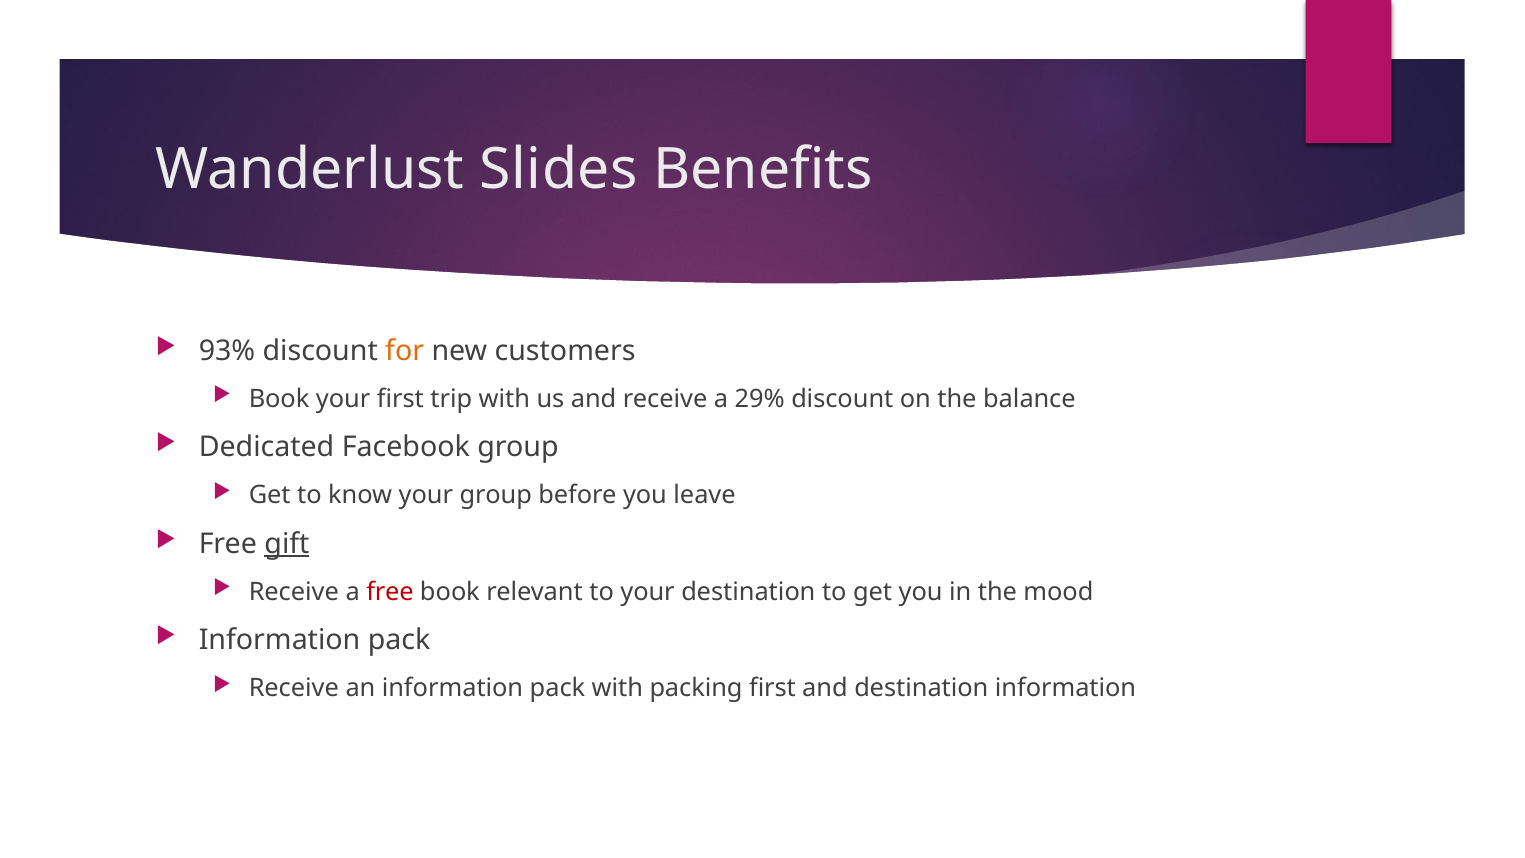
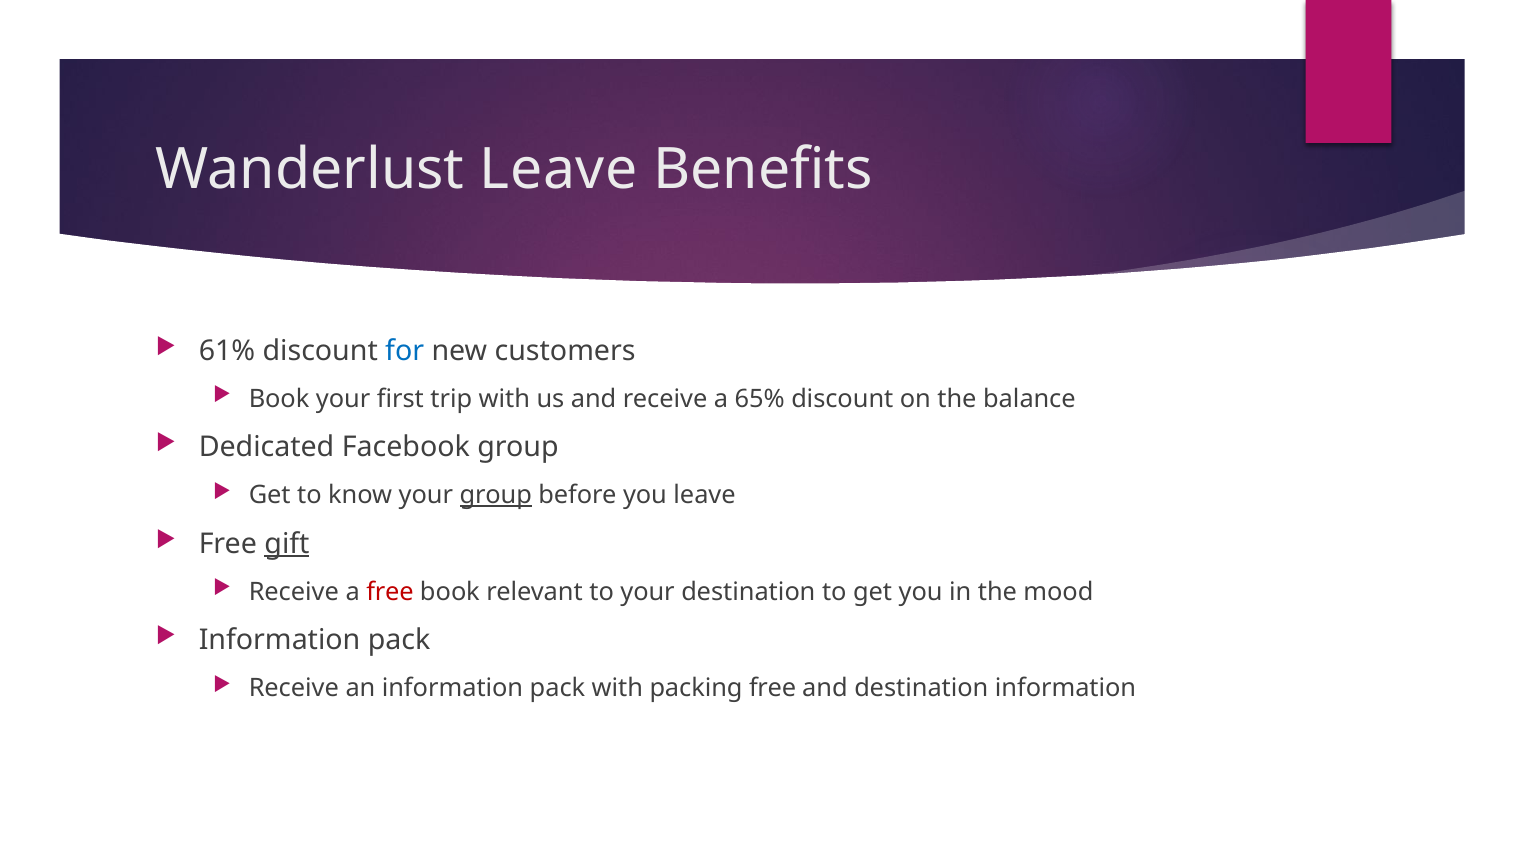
Wanderlust Slides: Slides -> Leave
93%: 93% -> 61%
for colour: orange -> blue
29%: 29% -> 65%
group at (496, 495) underline: none -> present
packing first: first -> free
